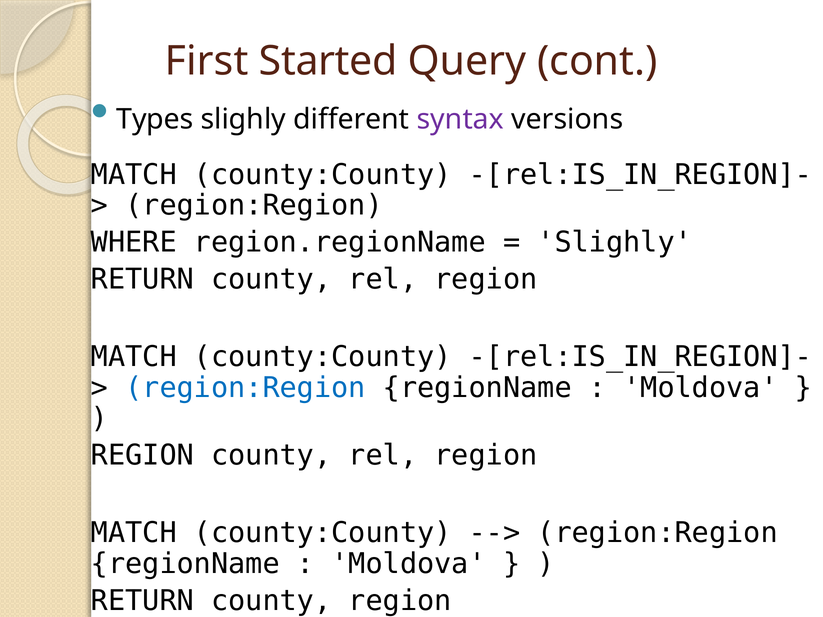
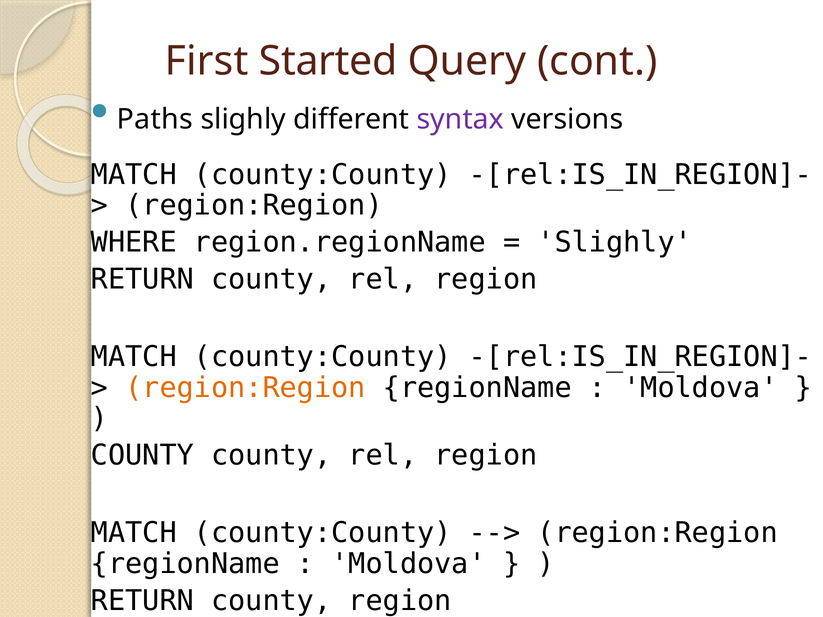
Types: Types -> Paths
region:Region at (245, 388) colour: blue -> orange
REGION at (142, 456): REGION -> COUNTY
